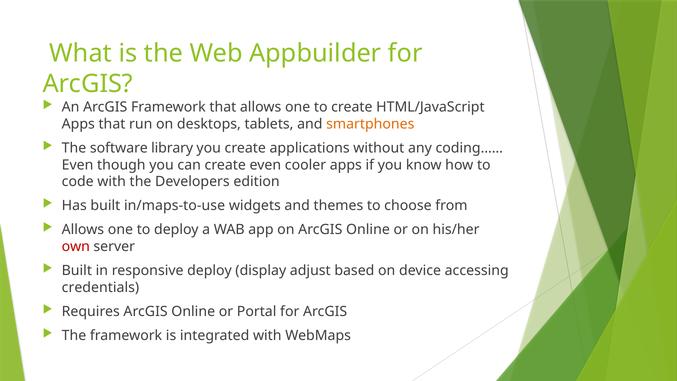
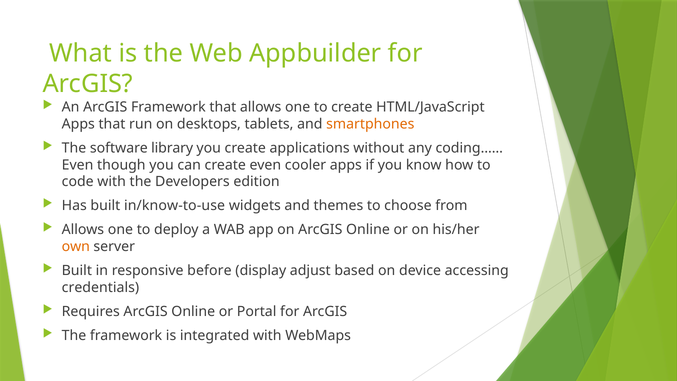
in/maps-to-use: in/maps-to-use -> in/know-to-use
own colour: red -> orange
responsive deploy: deploy -> before
